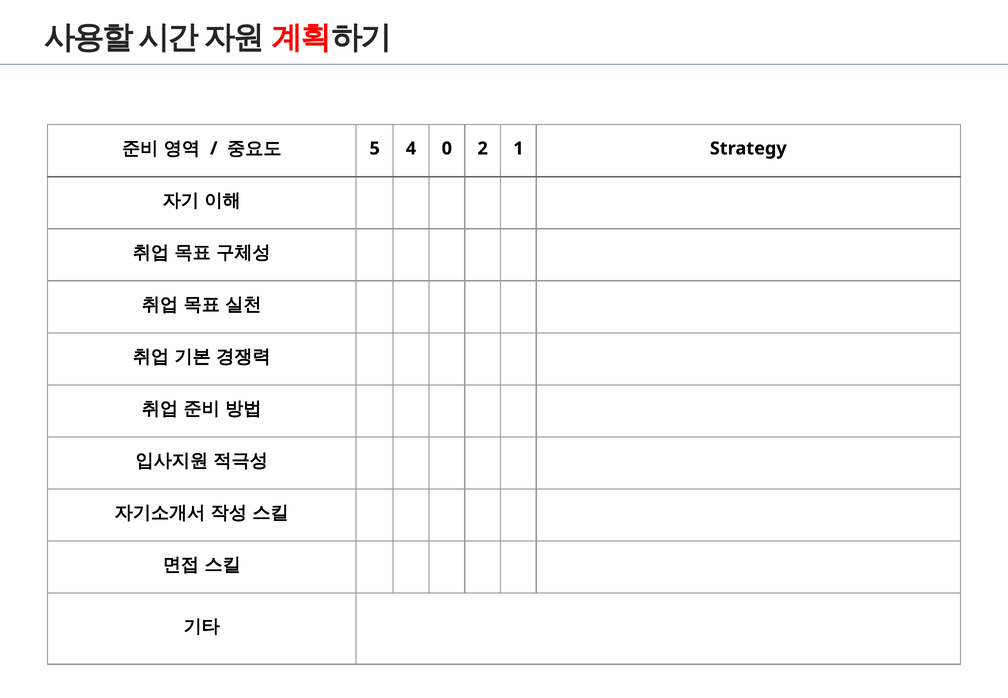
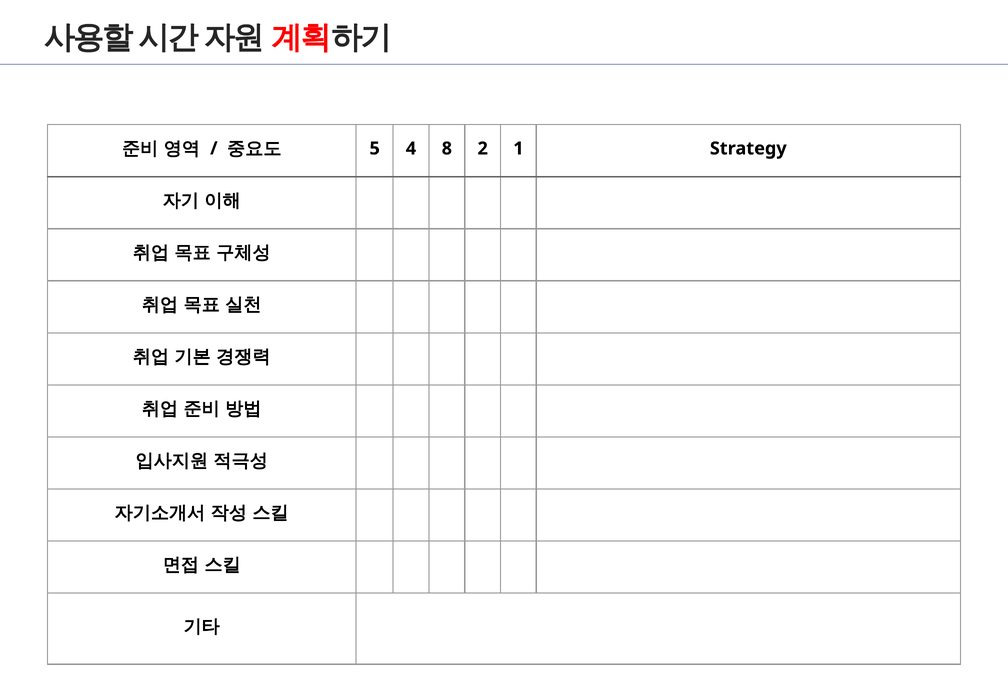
0: 0 -> 8
